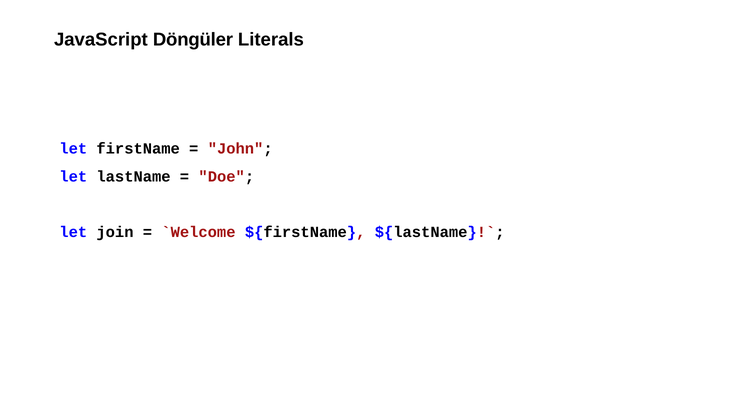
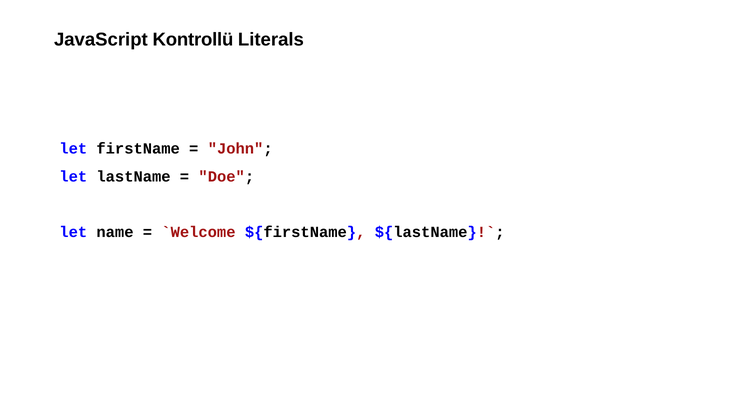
Döngüler: Döngüler -> Kontrollü
join: join -> name
